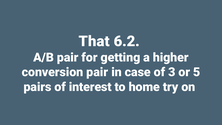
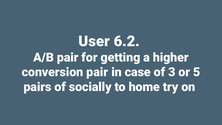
That: That -> User
interest: interest -> socially
